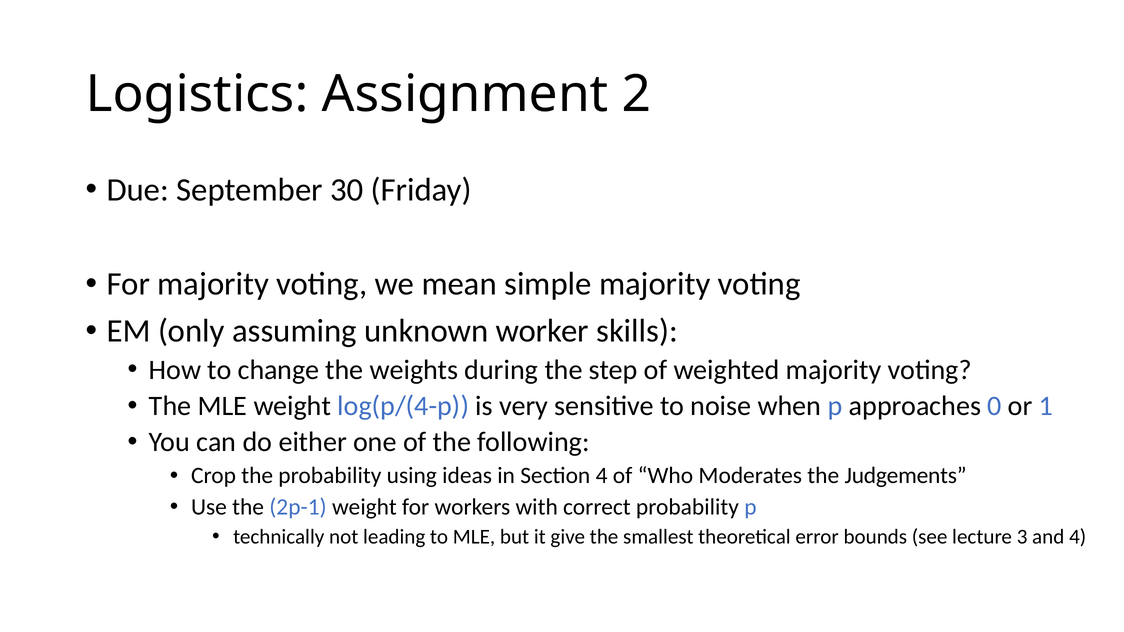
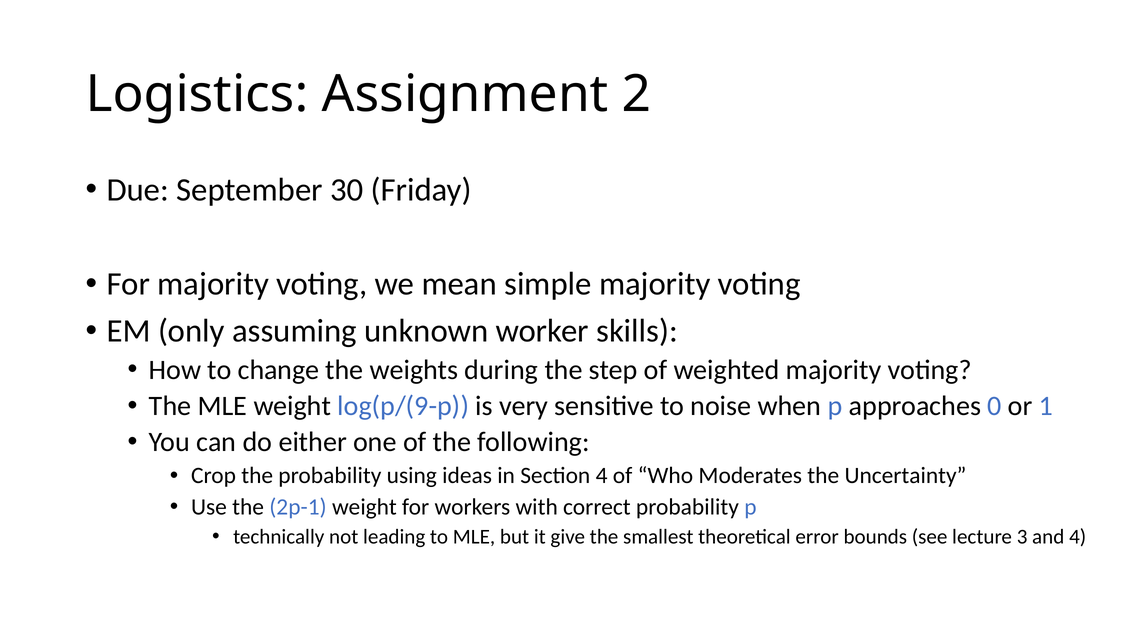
log(p/(4-p: log(p/(4-p -> log(p/(9-p
Judgements: Judgements -> Uncertainty
